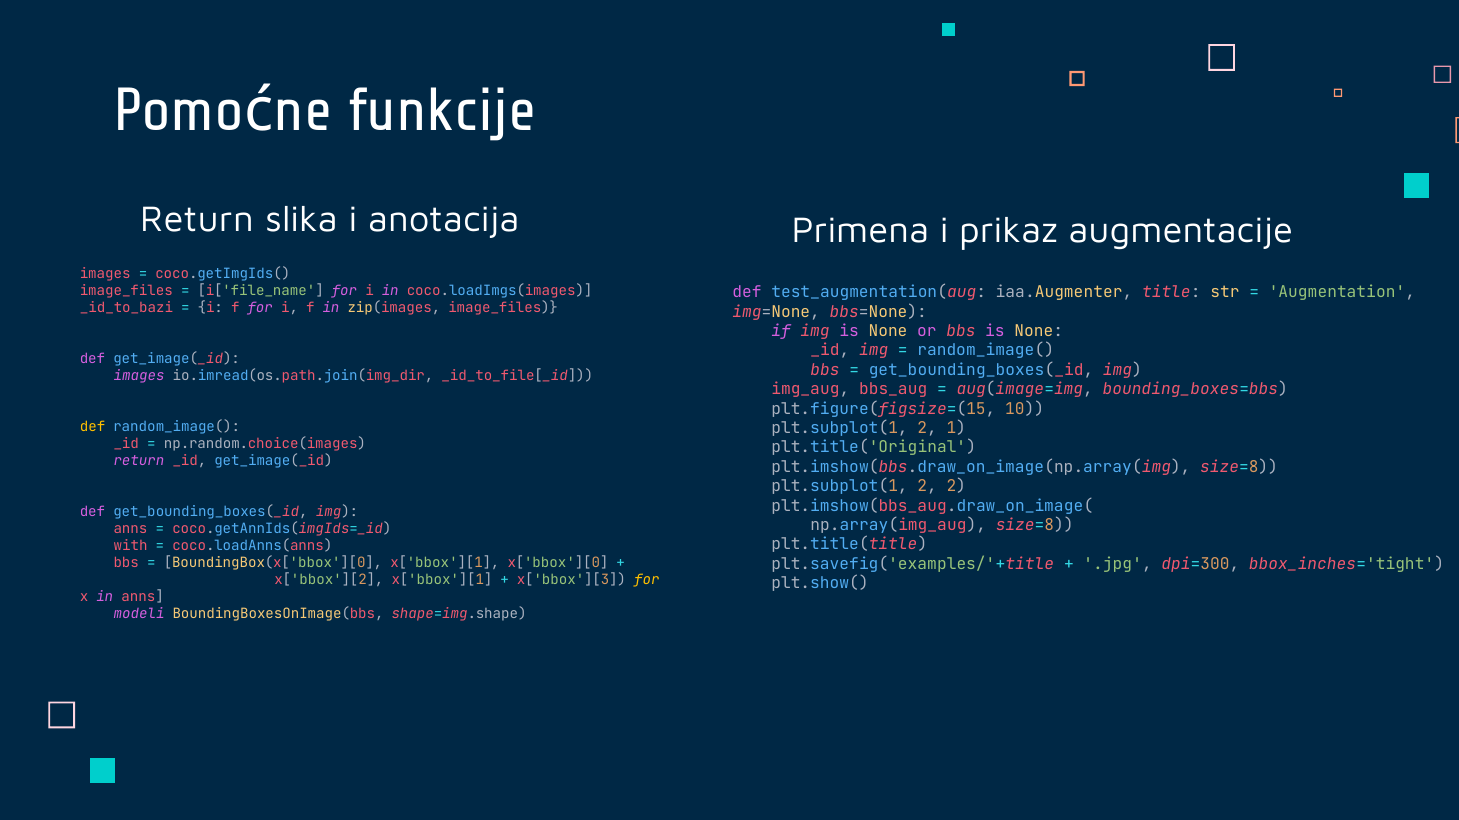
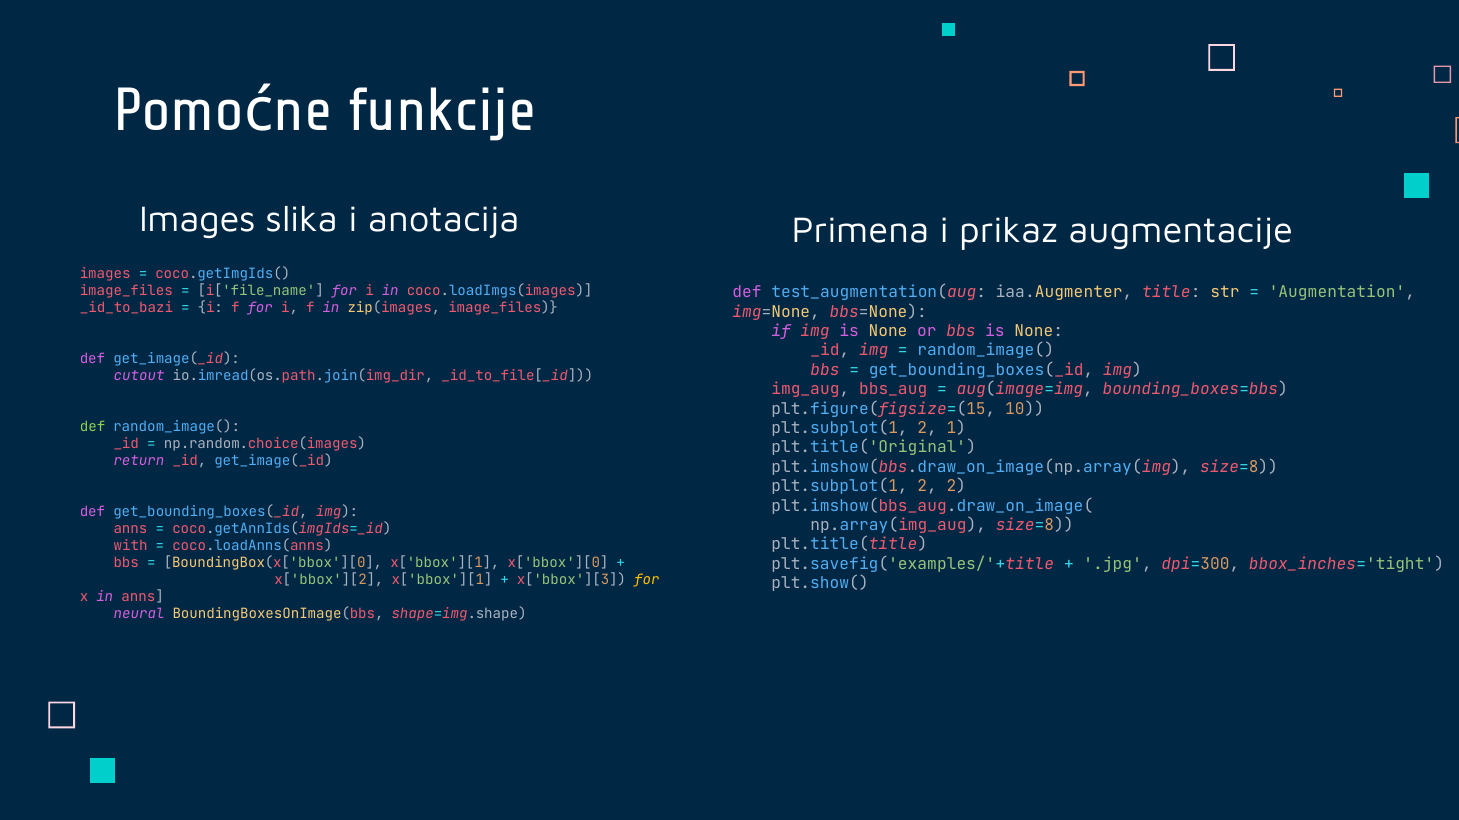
Return at (197, 219): Return -> Images
images at (139, 376): images -> cutout
def at (93, 427) colour: yellow -> light green
modeli: modeli -> neural
